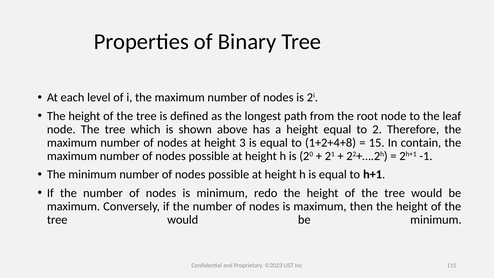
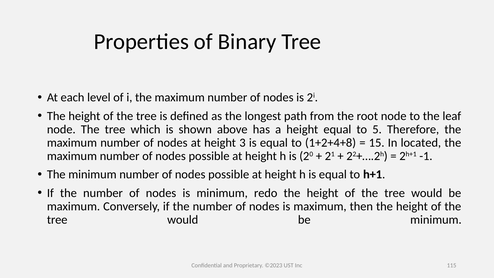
2: 2 -> 5
contain: contain -> located
